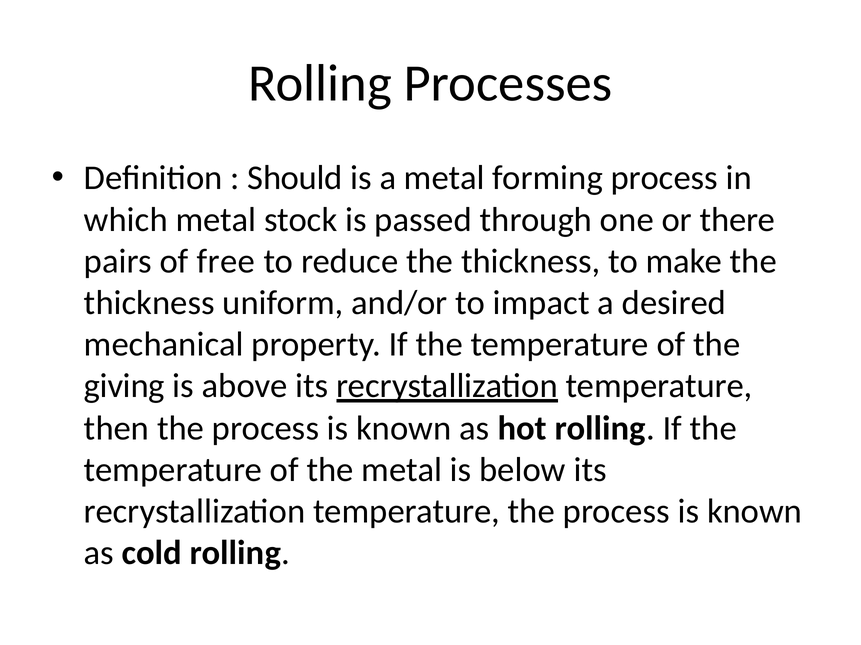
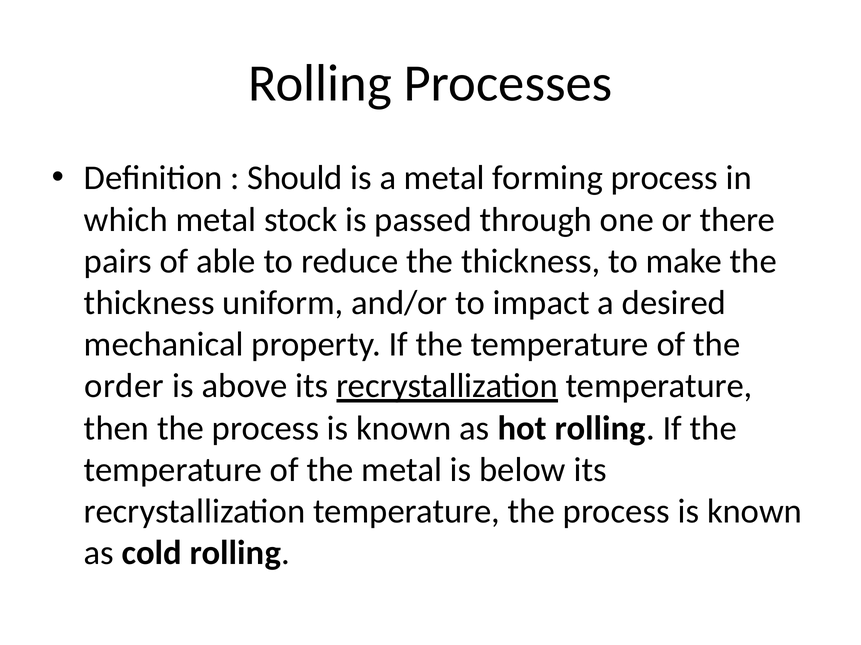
free: free -> able
giving: giving -> order
